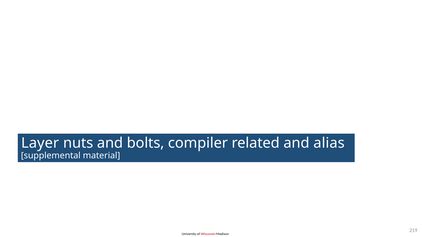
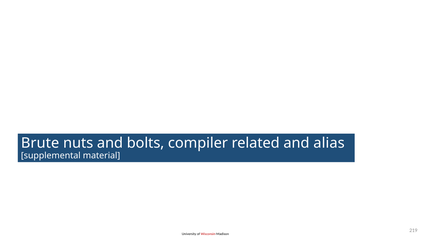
Layer: Layer -> Brute
